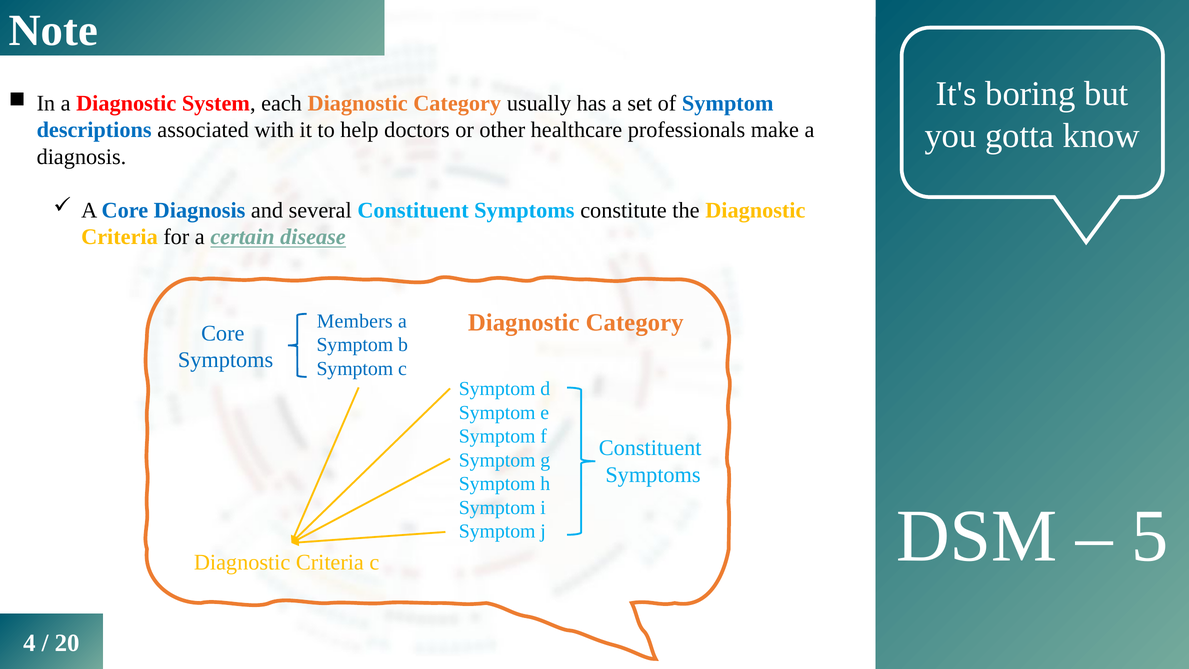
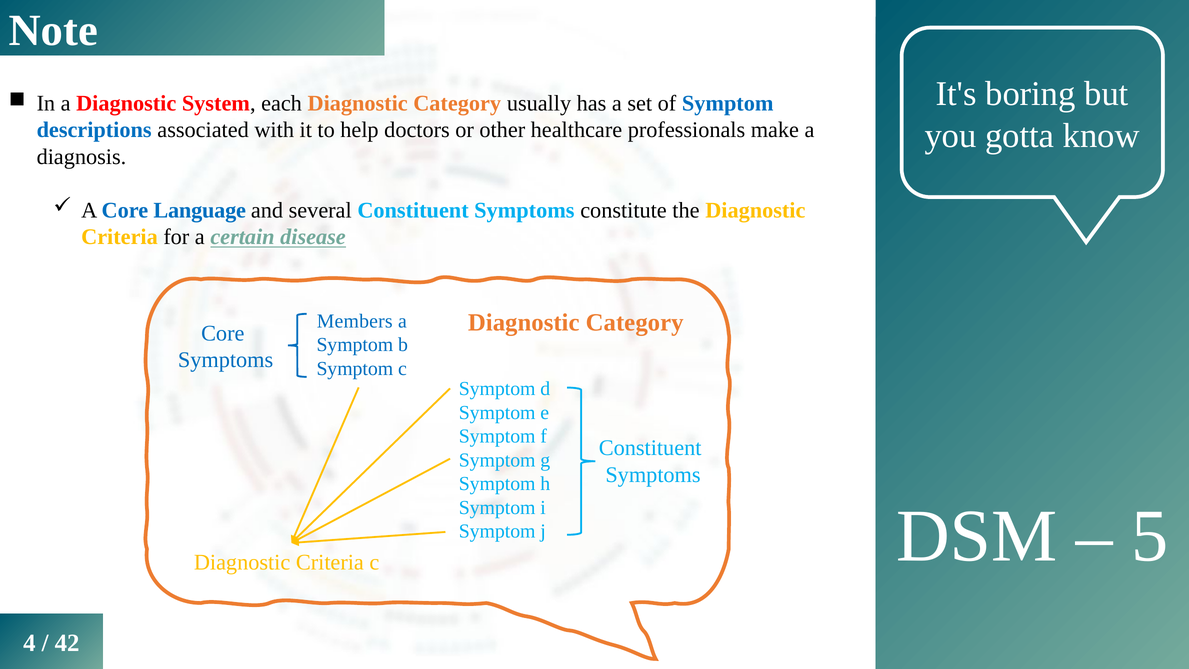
Core Diagnosis: Diagnosis -> Language
20: 20 -> 42
